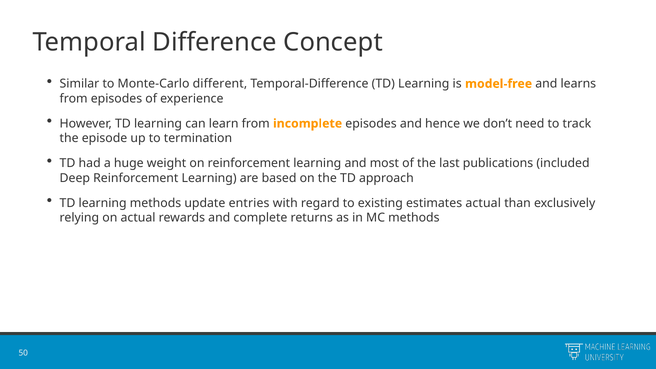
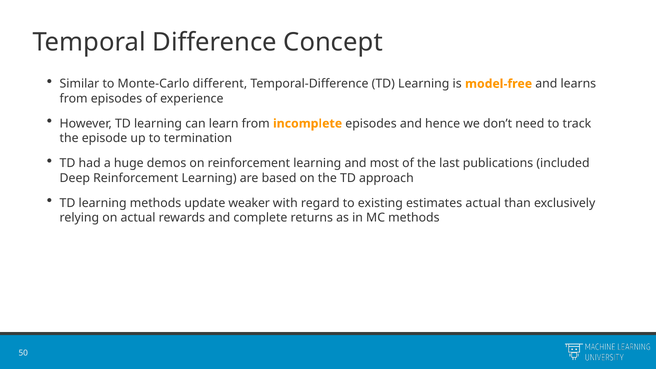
weight: weight -> demos
entries: entries -> weaker
